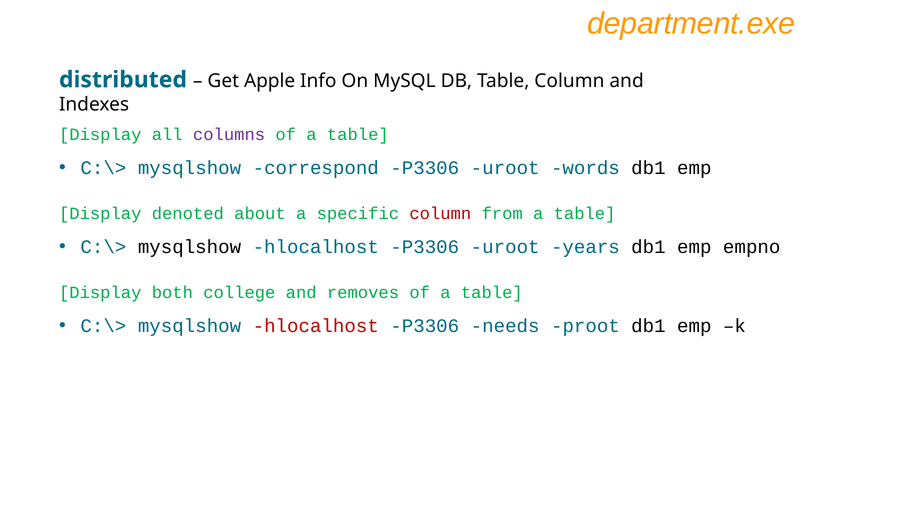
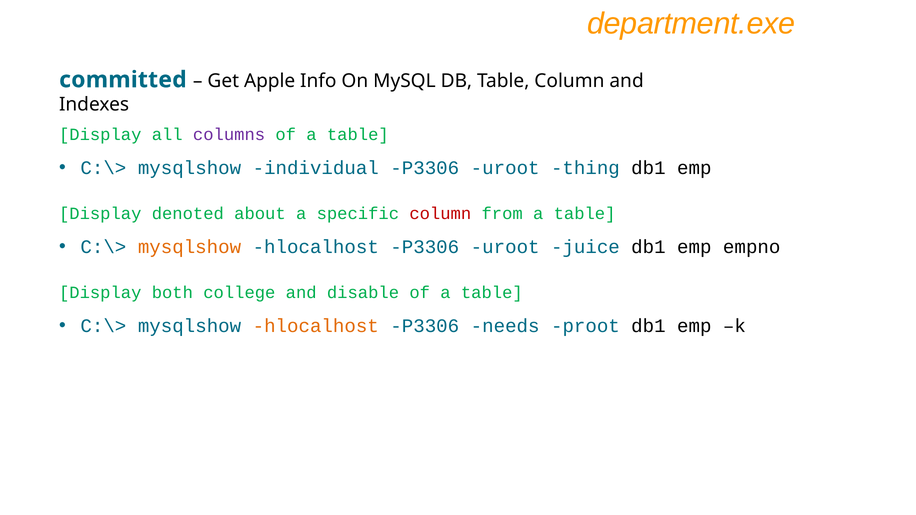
distributed: distributed -> committed
correspond: correspond -> individual
words: words -> thing
mysqlshow at (190, 247) colour: black -> orange
years: years -> juice
removes: removes -> disable
hlocalhost at (316, 326) colour: red -> orange
